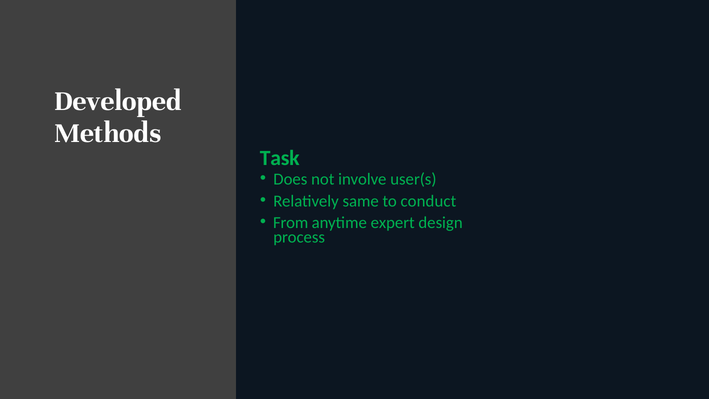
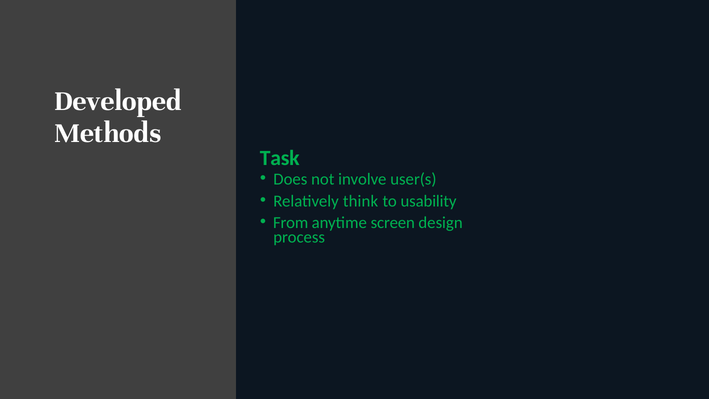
same: same -> think
conduct: conduct -> usability
expert: expert -> screen
